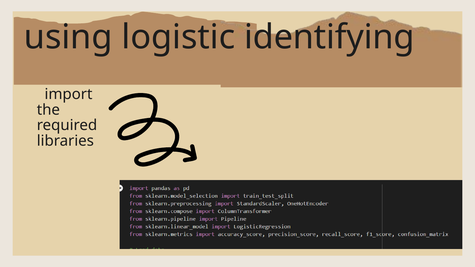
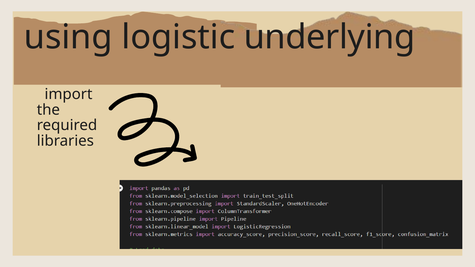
identifying: identifying -> underlying
